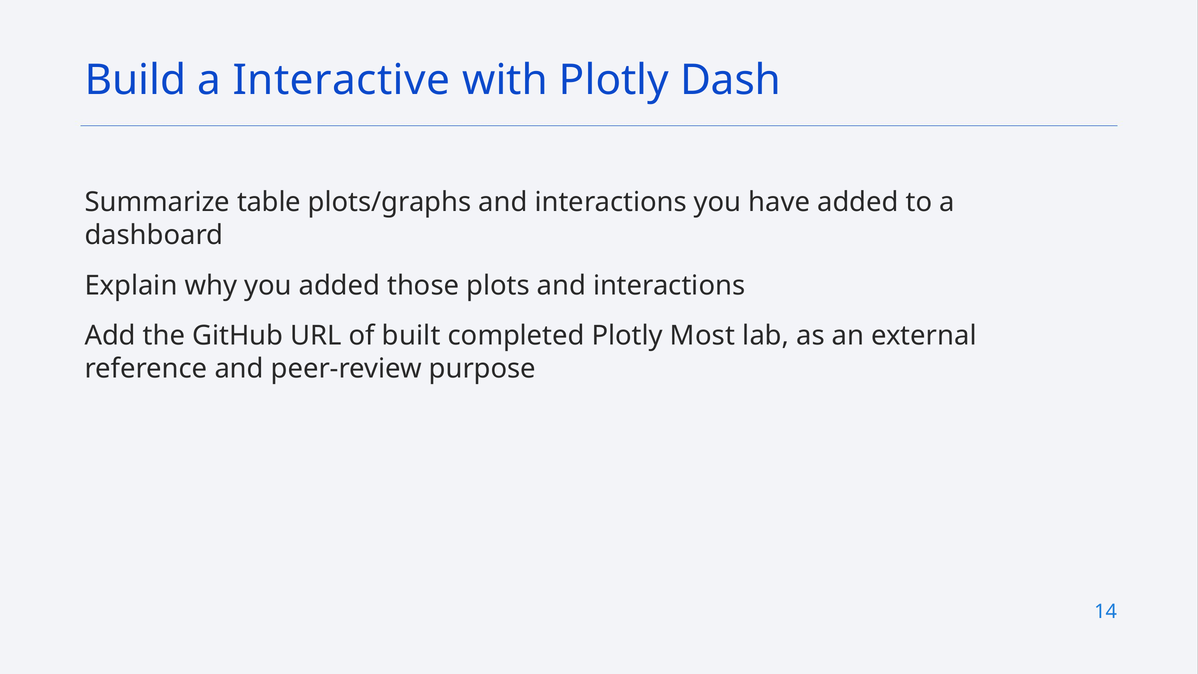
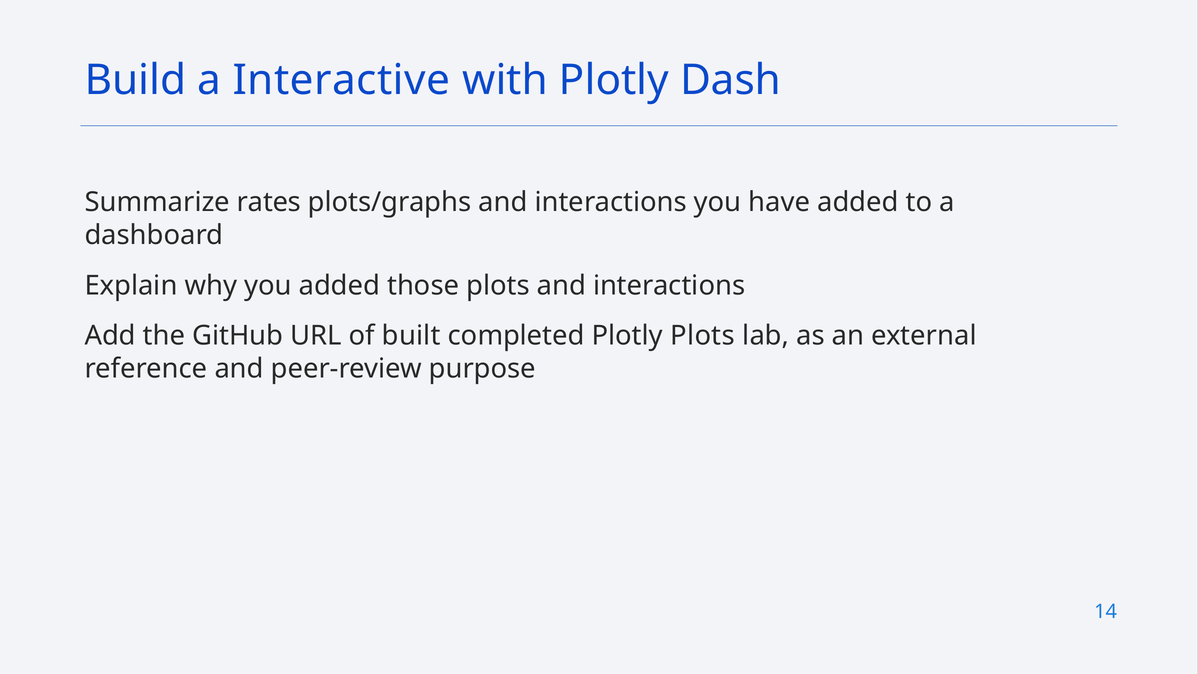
table: table -> rates
Plotly Most: Most -> Plots
